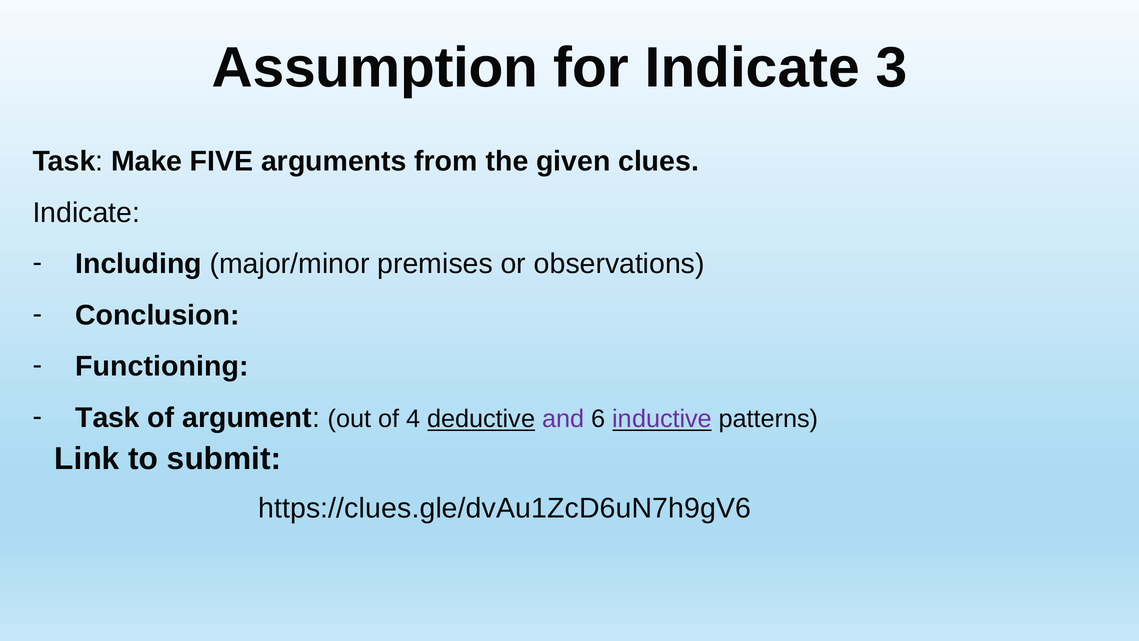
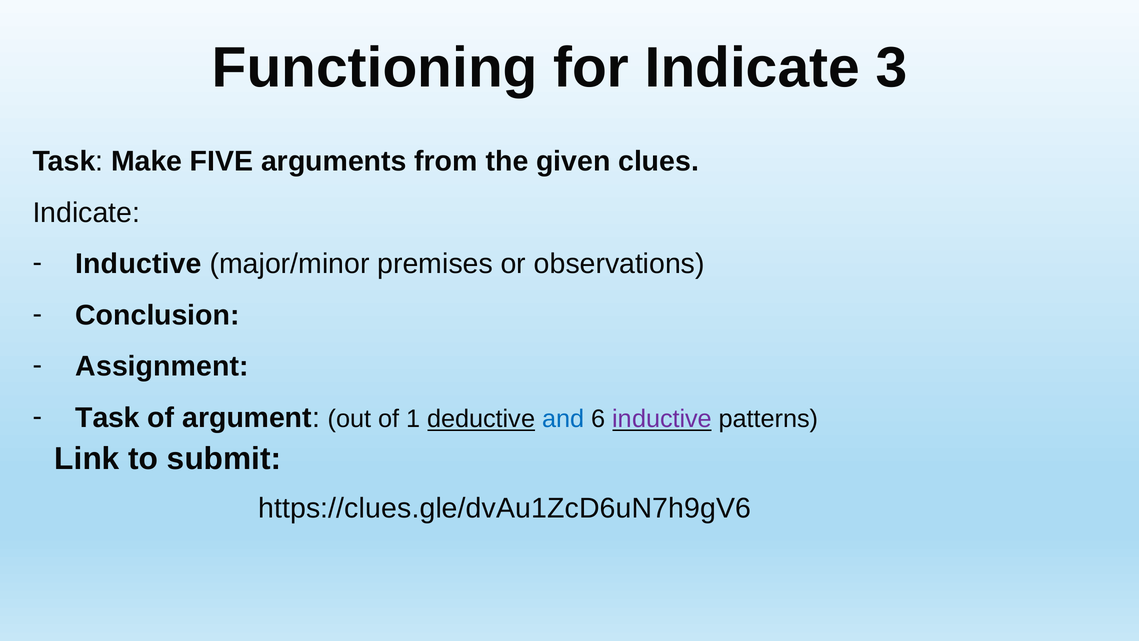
Assumption: Assumption -> Functioning
Including at (139, 264): Including -> Inductive
Functioning: Functioning -> Assignment
4: 4 -> 1
and colour: purple -> blue
